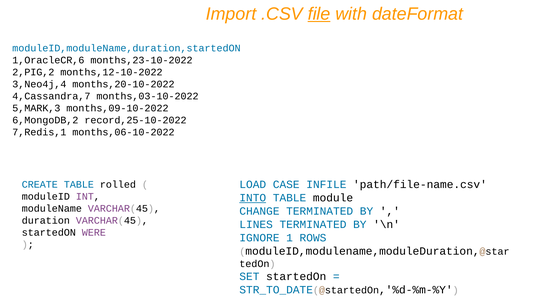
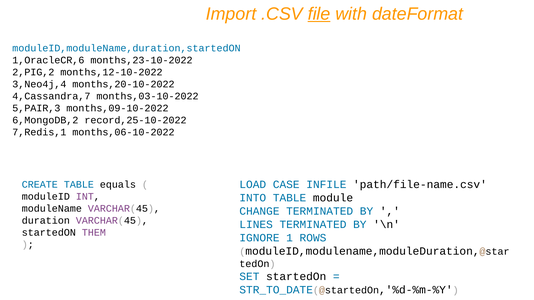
5,MARK,3: 5,MARK,3 -> 5,PAIR,3
rolled: rolled -> equals
INTO underline: present -> none
WERE: WERE -> THEM
